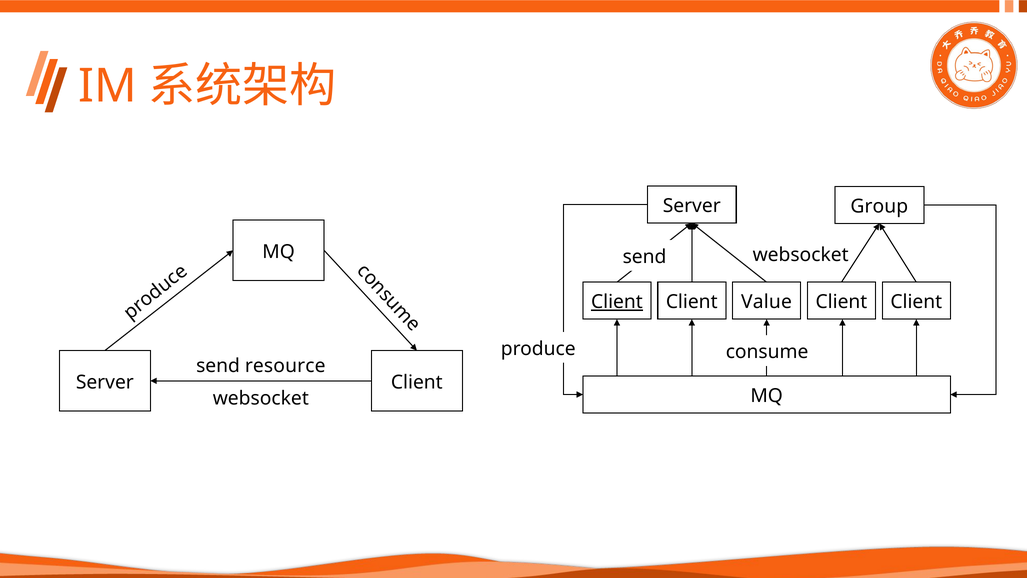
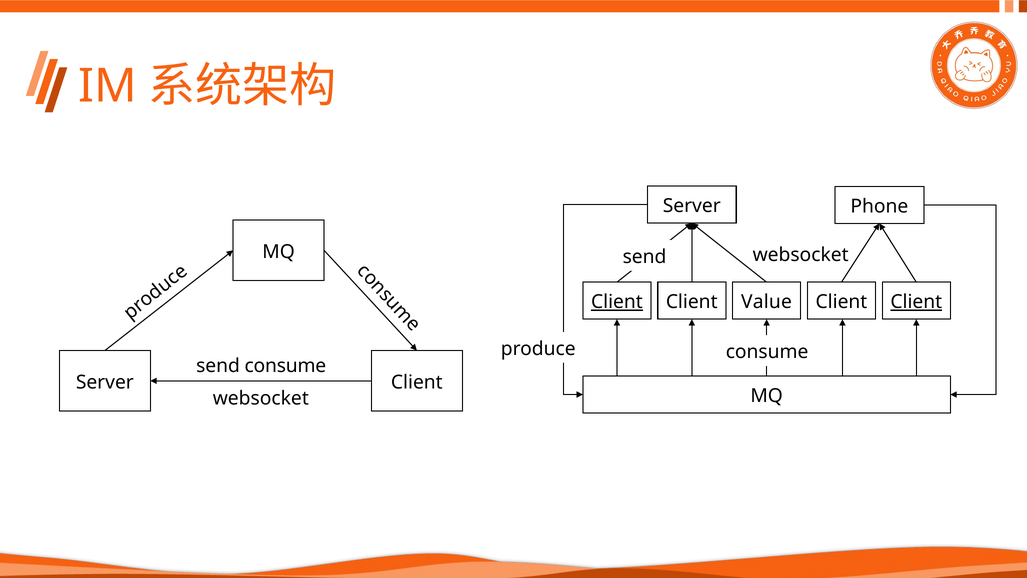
Group: Group -> Phone
Client at (916, 302) underline: none -> present
send resource: resource -> consume
